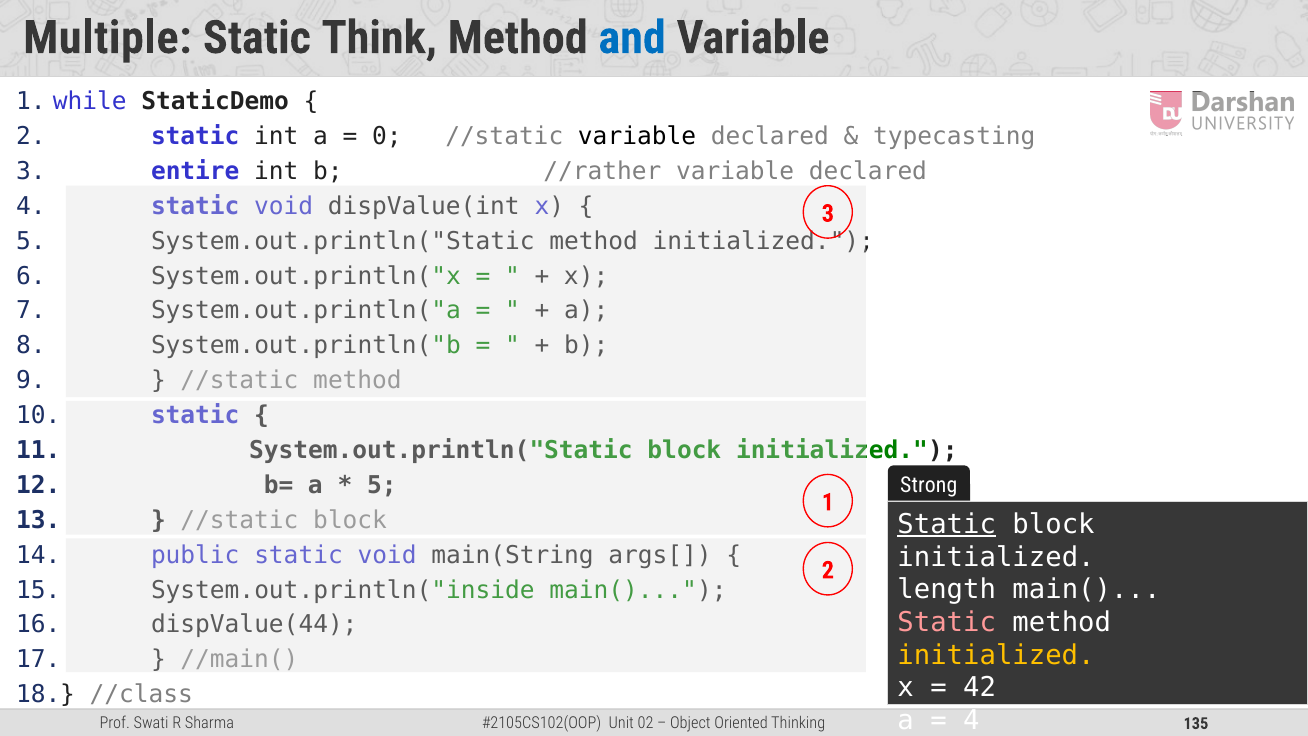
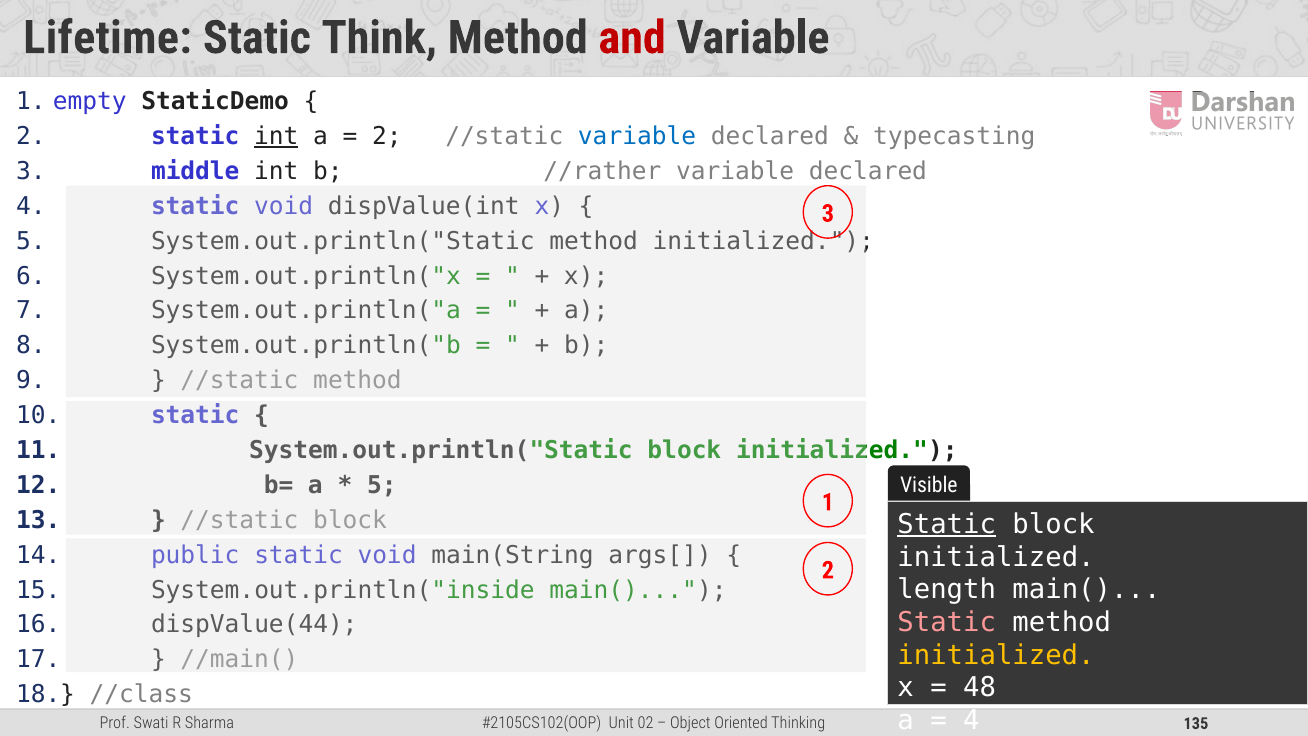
Multiple: Multiple -> Lifetime
and at (632, 38) colour: blue -> red
while: while -> empty
int at (276, 136) underline: none -> present
0 at (387, 136): 0 -> 2
variable at (637, 136) colour: black -> blue
entire: entire -> middle
Strong: Strong -> Visible
42: 42 -> 48
